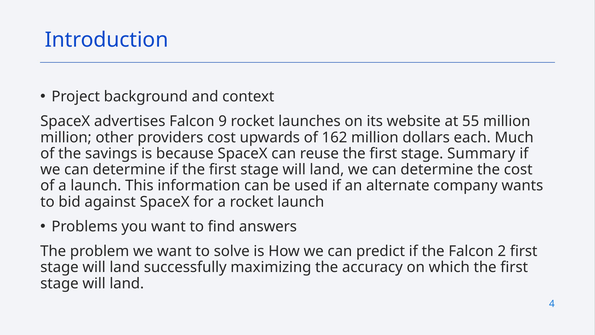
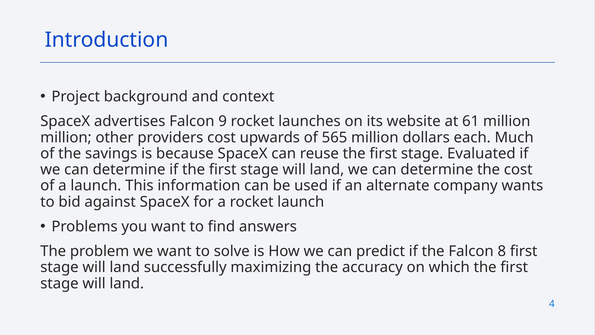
55: 55 -> 61
162: 162 -> 565
Summary: Summary -> Evaluated
2: 2 -> 8
